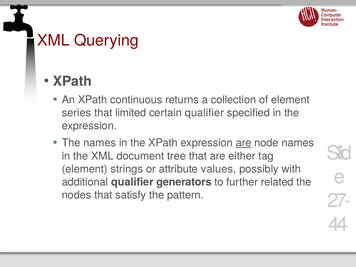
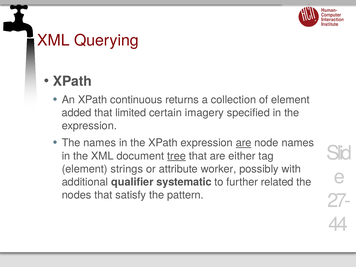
series: series -> added
certain qualifier: qualifier -> imagery
tree underline: none -> present
values: values -> worker
generators: generators -> systematic
